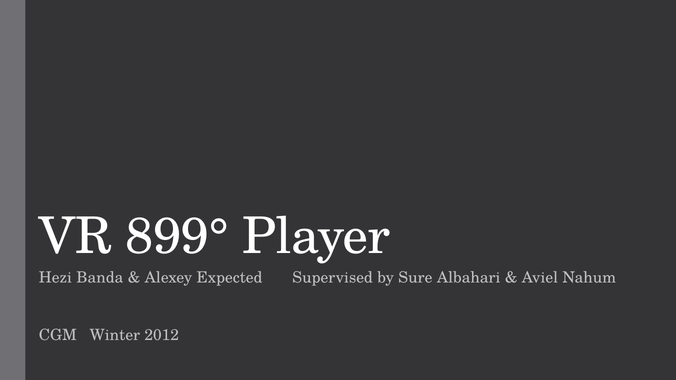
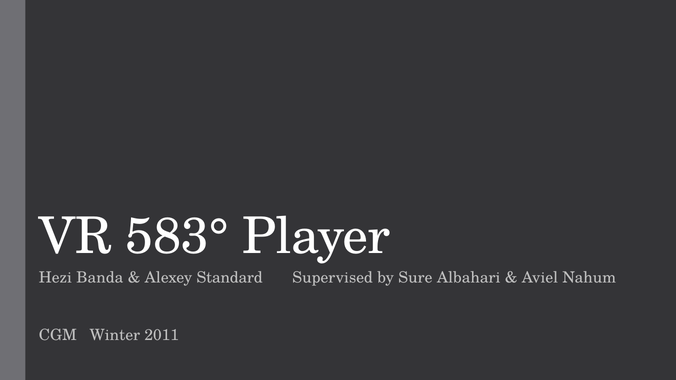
899°: 899° -> 583°
Expected: Expected -> Standard
2012: 2012 -> 2011
